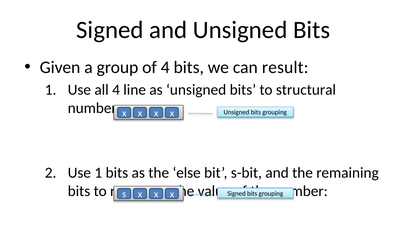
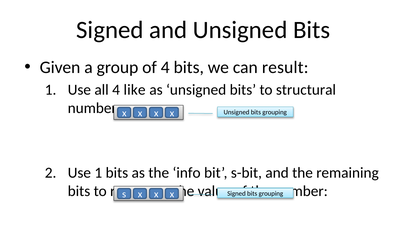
line: line -> like
else: else -> info
